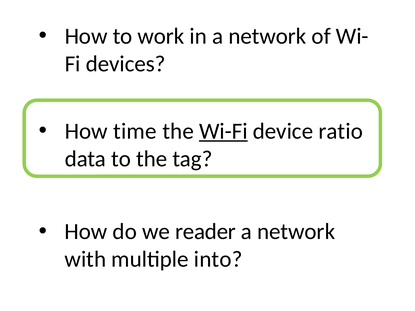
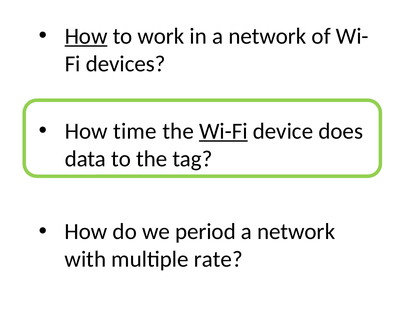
How at (86, 36) underline: none -> present
ratio: ratio -> does
reader: reader -> period
into: into -> rate
